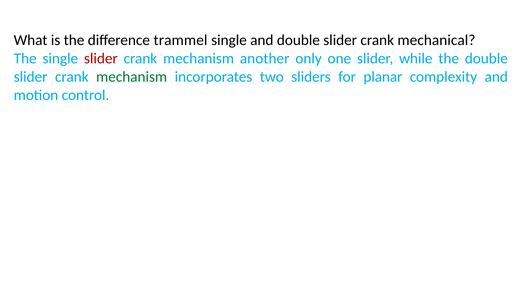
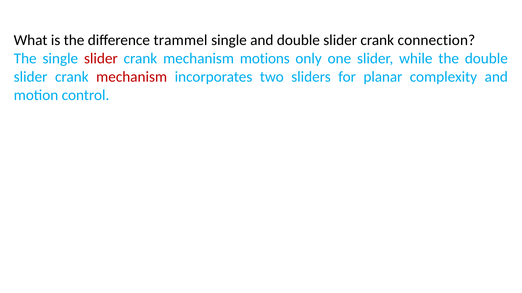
mechanical: mechanical -> connection
another: another -> motions
mechanism at (132, 77) colour: green -> red
